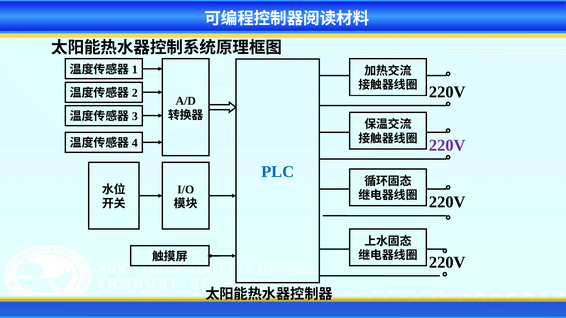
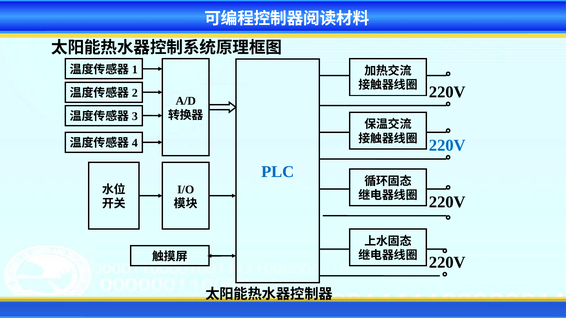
220V at (447, 146) colour: purple -> blue
